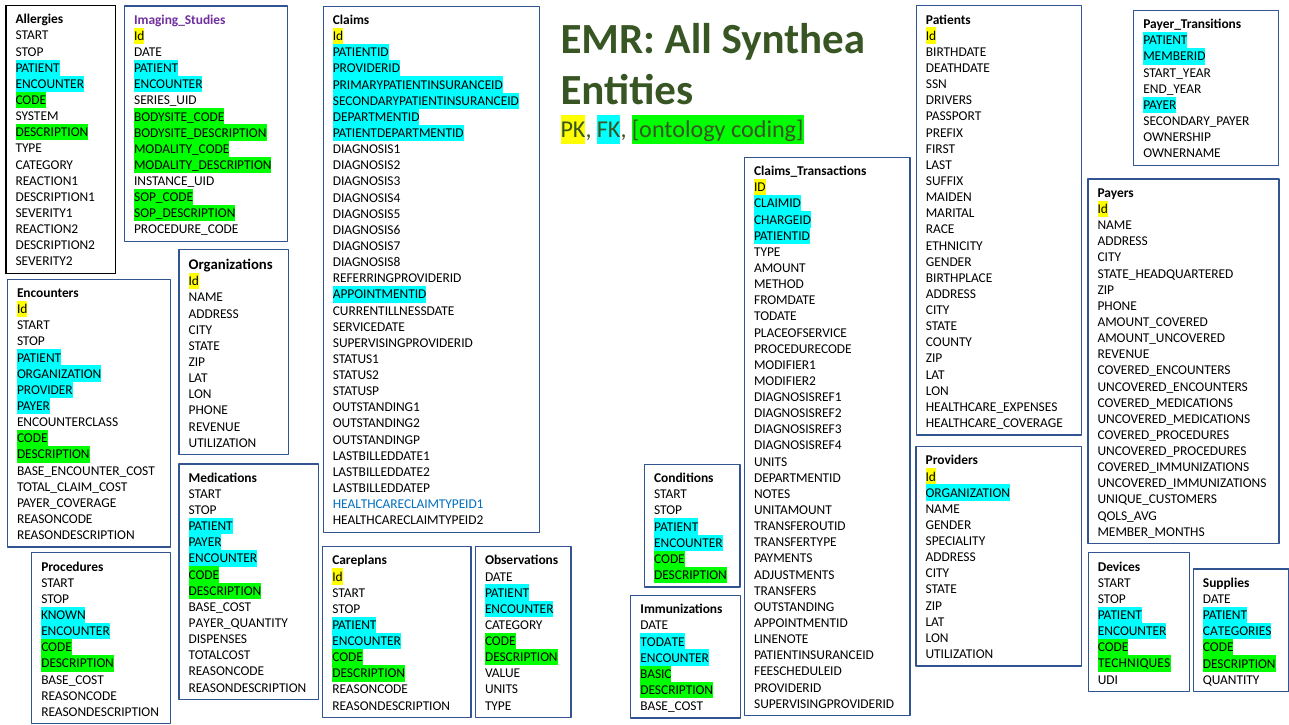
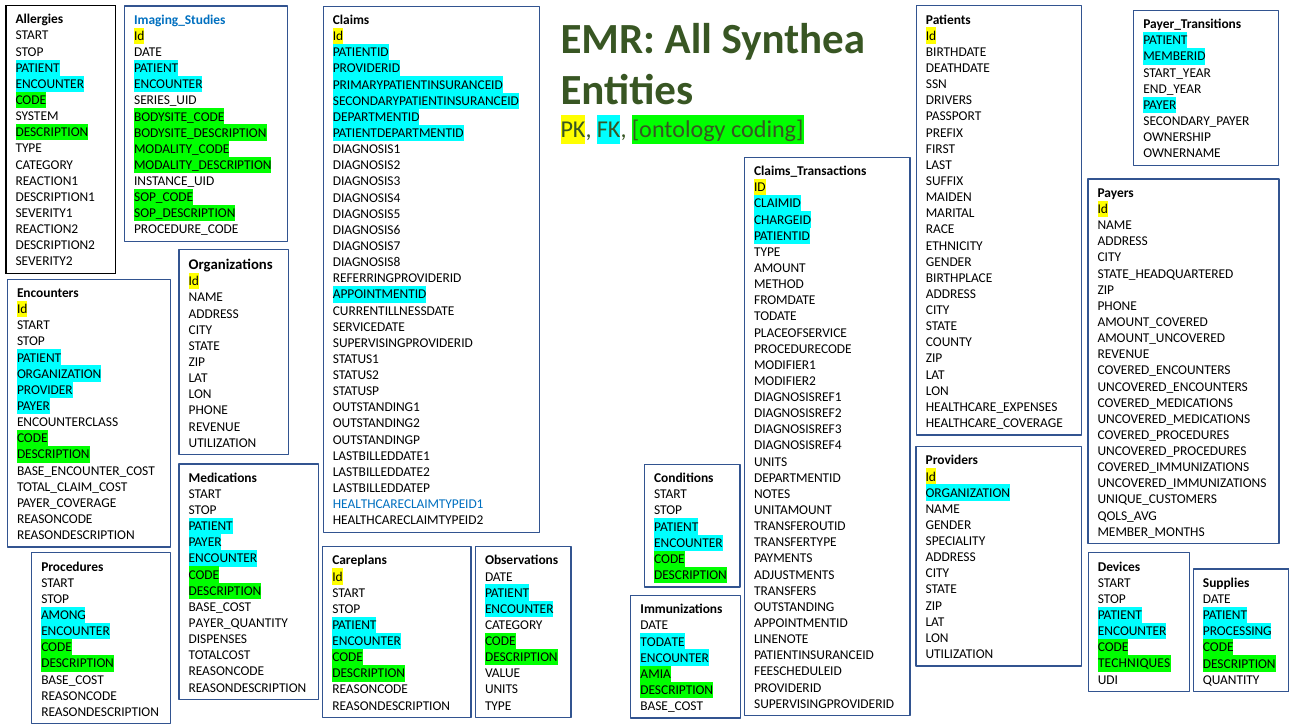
Imaging_Studies colour: purple -> blue
KNOWN: KNOWN -> AMONG
CATEGORIES: CATEGORIES -> PROCESSING
BASIC: BASIC -> AMIA
